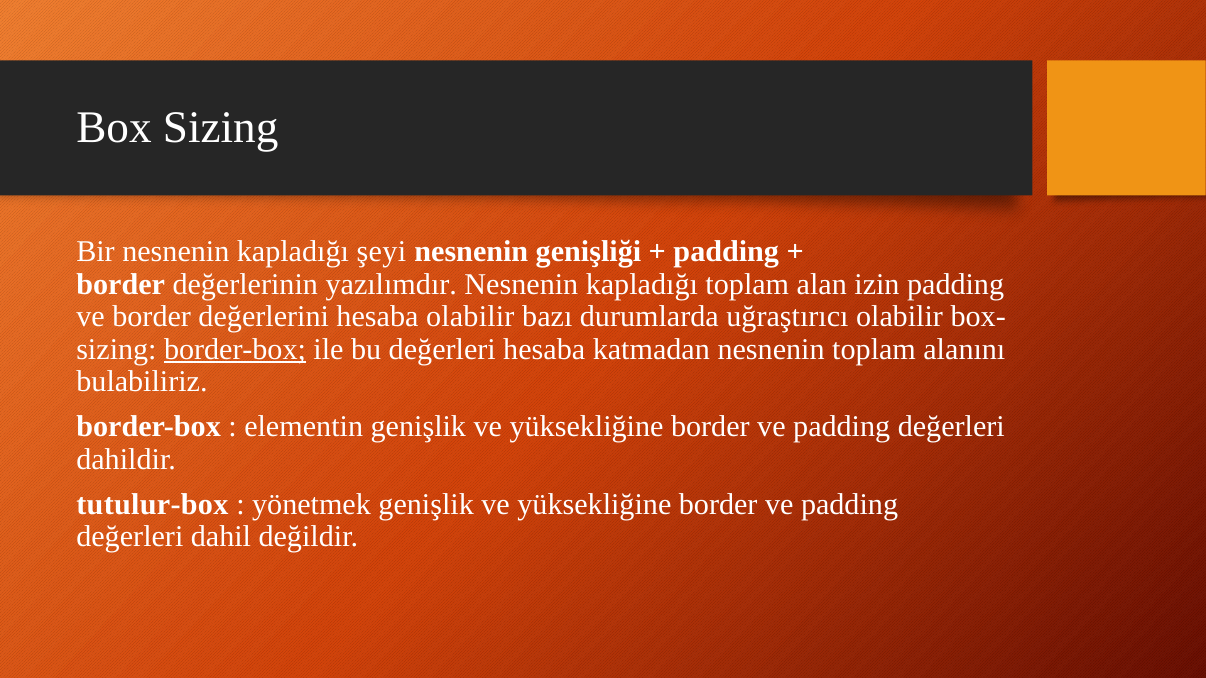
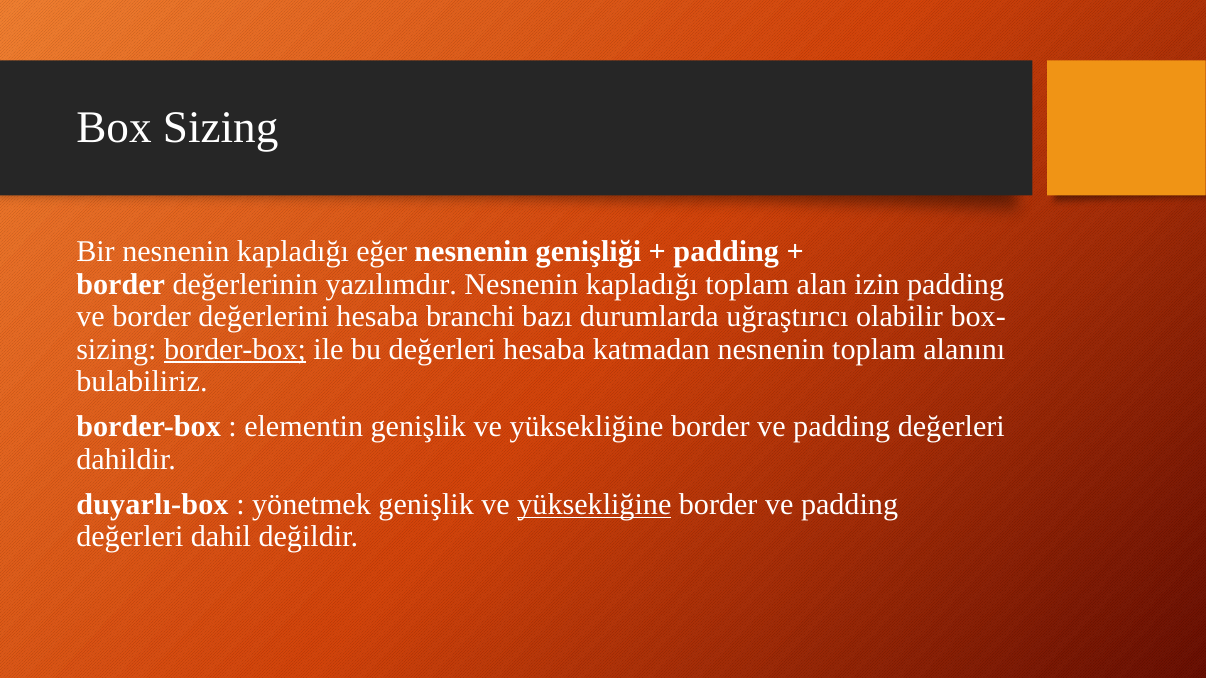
şeyi: şeyi -> eğer
hesaba olabilir: olabilir -> branchi
tutulur-box: tutulur-box -> duyarlı-box
yüksekliğine at (594, 505) underline: none -> present
